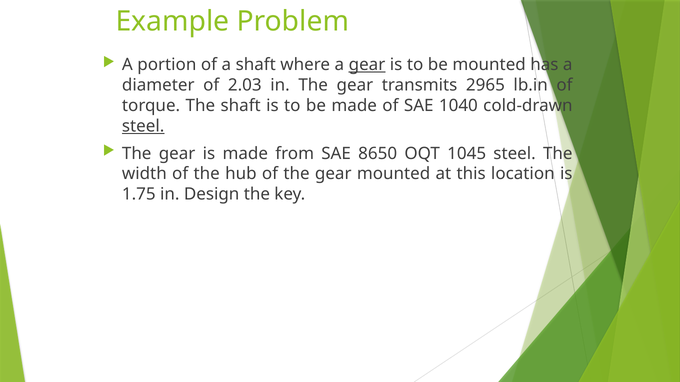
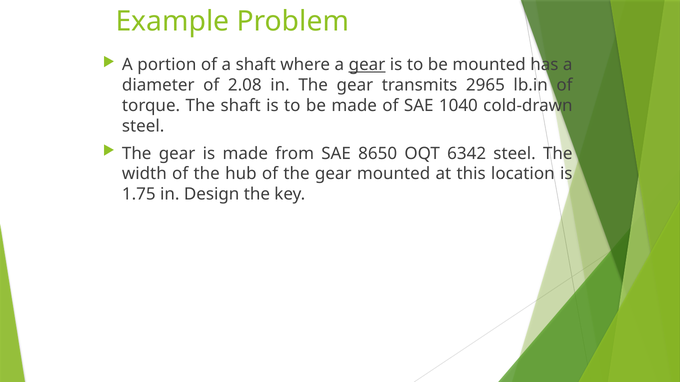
2.03: 2.03 -> 2.08
steel at (143, 126) underline: present -> none
1045: 1045 -> 6342
